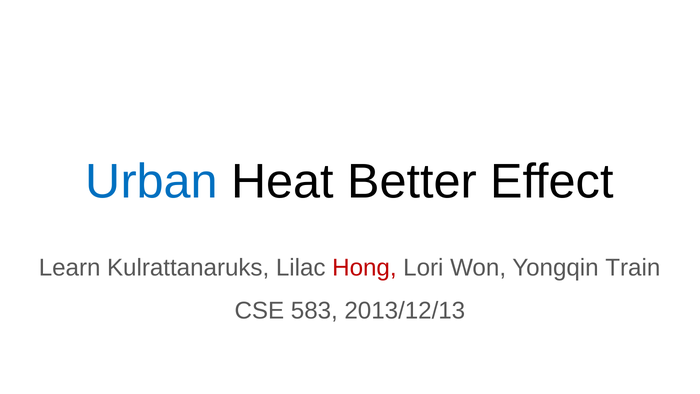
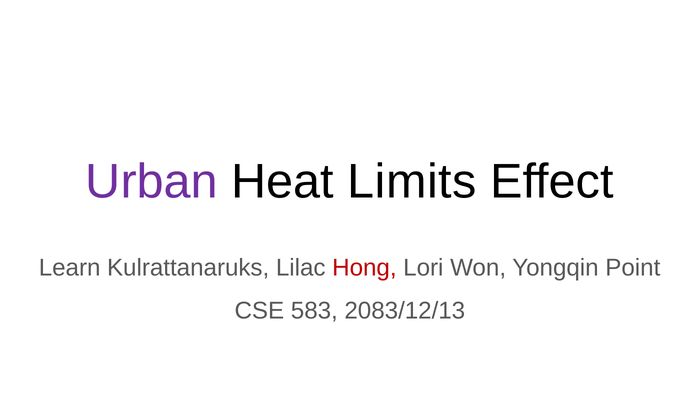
Urban colour: blue -> purple
Better: Better -> Limits
Train: Train -> Point
2013/12/13: 2013/12/13 -> 2083/12/13
